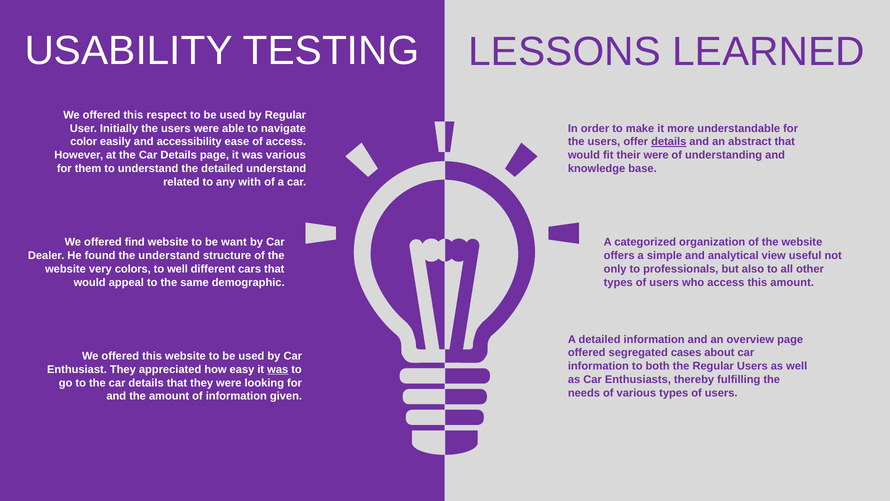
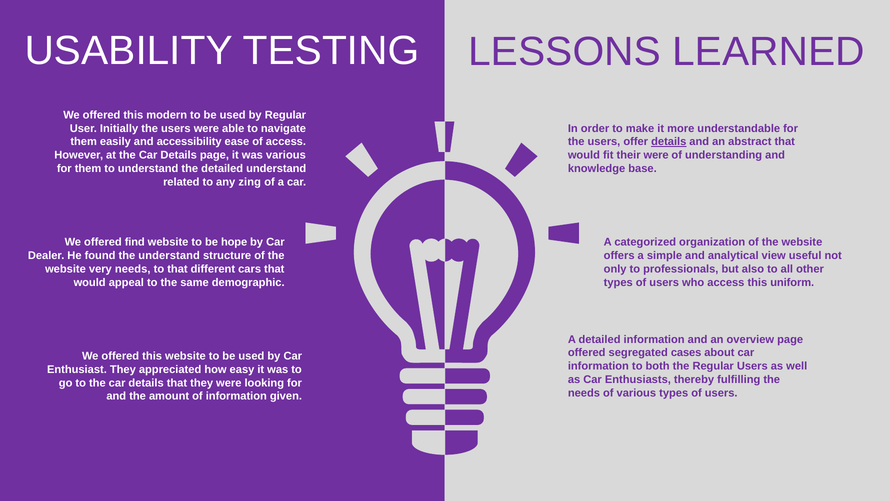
respect: respect -> modern
color at (84, 142): color -> them
with: with -> zing
want: want -> hope
very colors: colors -> needs
to well: well -> that
this amount: amount -> uniform
was at (278, 369) underline: present -> none
